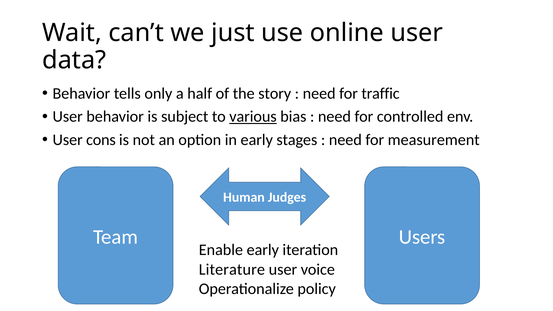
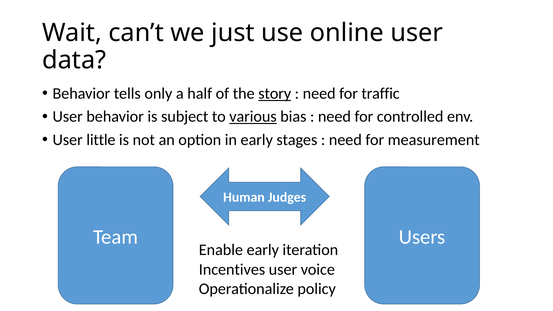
story underline: none -> present
cons: cons -> little
Literature: Literature -> Incentives
